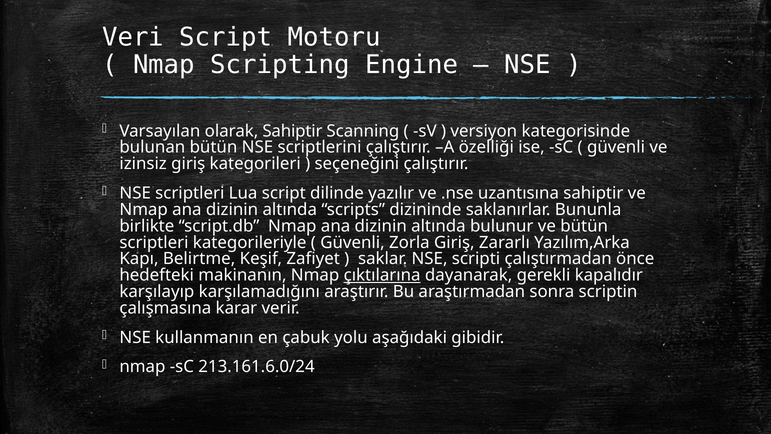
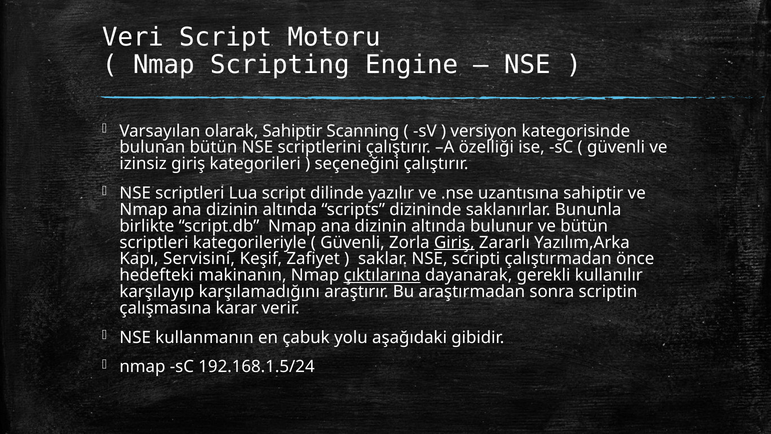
Giriş at (454, 242) underline: none -> present
Belirtme: Belirtme -> Servisini
kapalıdır: kapalıdır -> kullanılır
213.161.6.0/24: 213.161.6.0/24 -> 192.168.1.5/24
